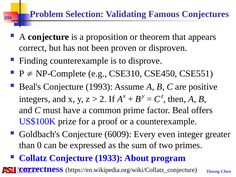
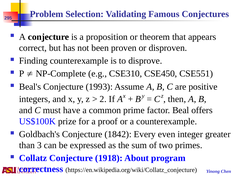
6009: 6009 -> 1842
0: 0 -> 3
1933: 1933 -> 1918
